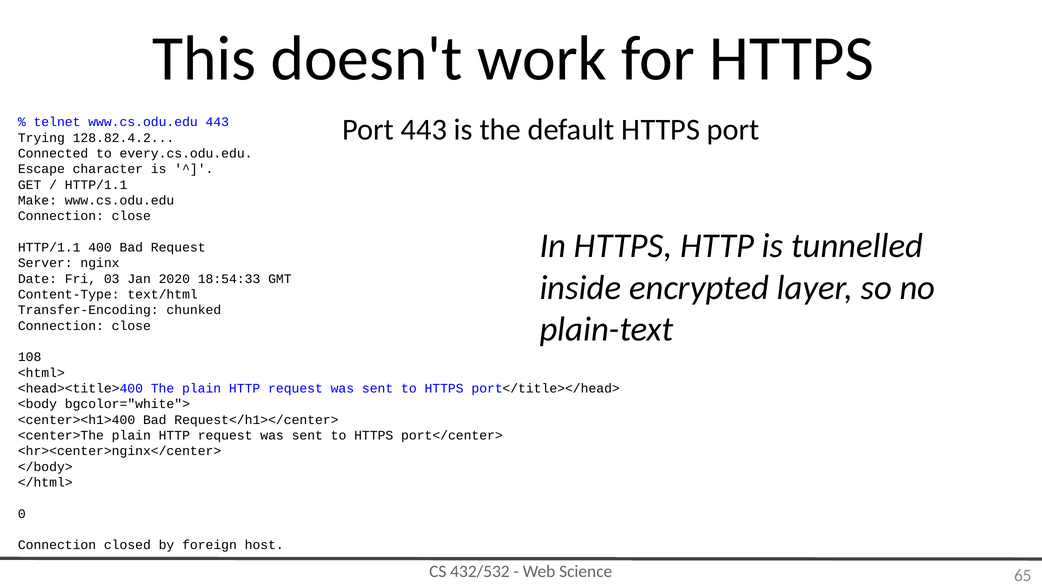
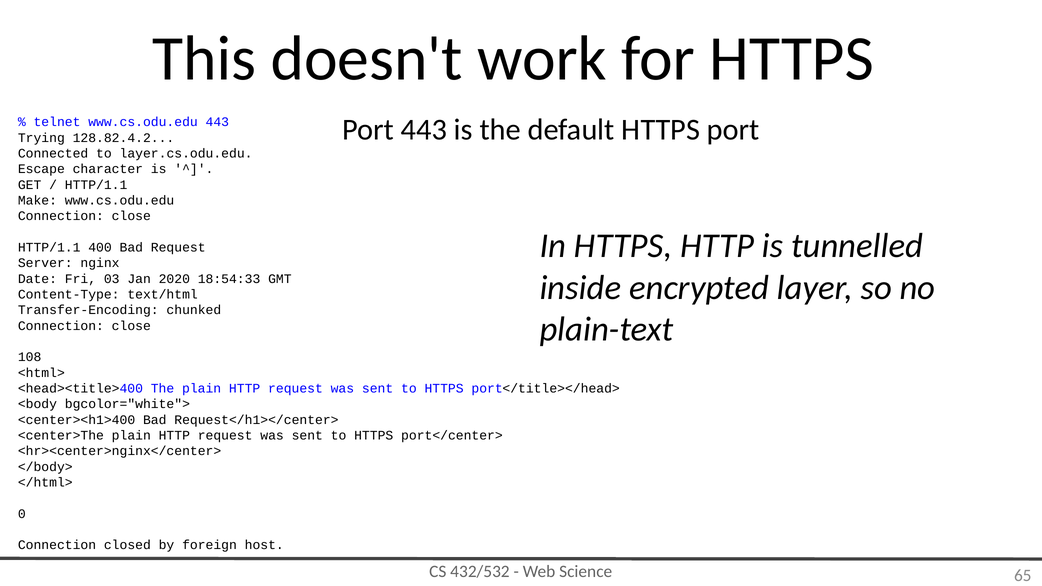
every.cs.odu.edu: every.cs.odu.edu -> layer.cs.odu.edu
